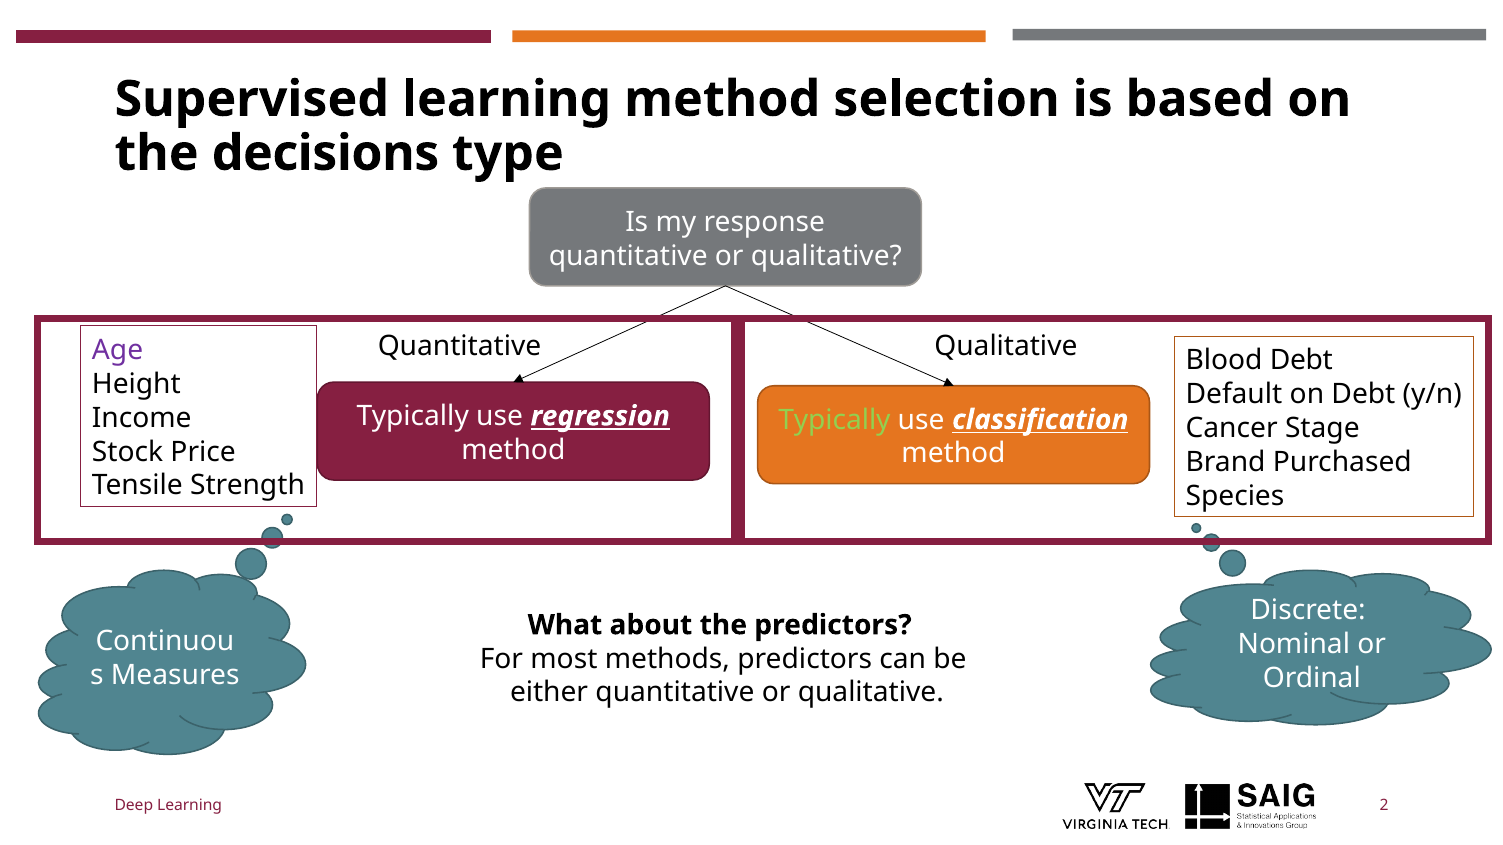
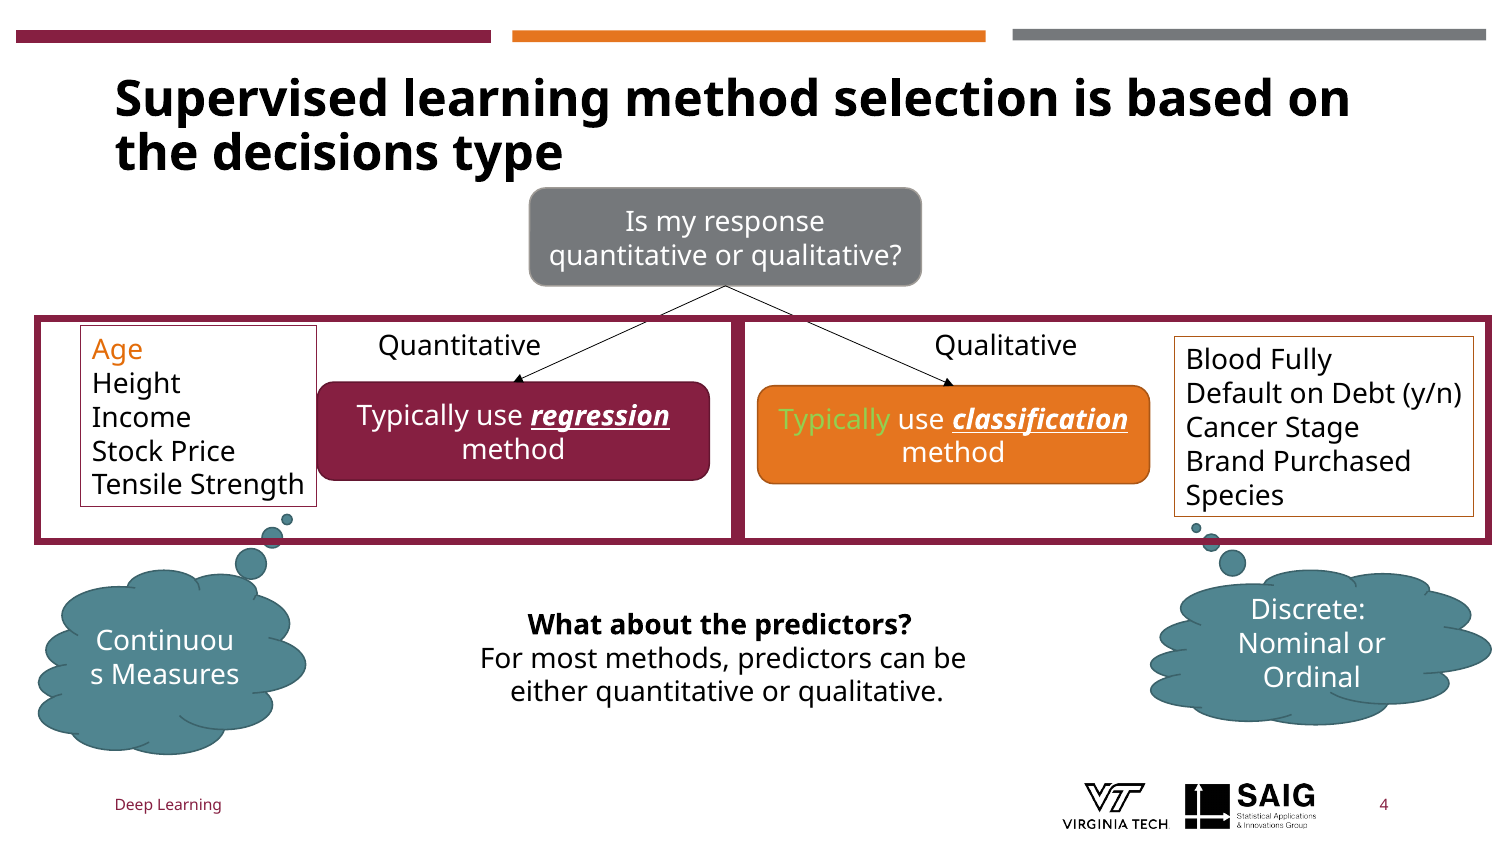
Age colour: purple -> orange
Blood Debt: Debt -> Fully
2: 2 -> 4
